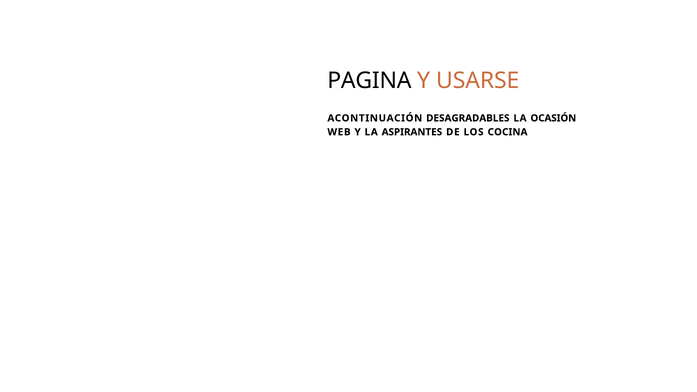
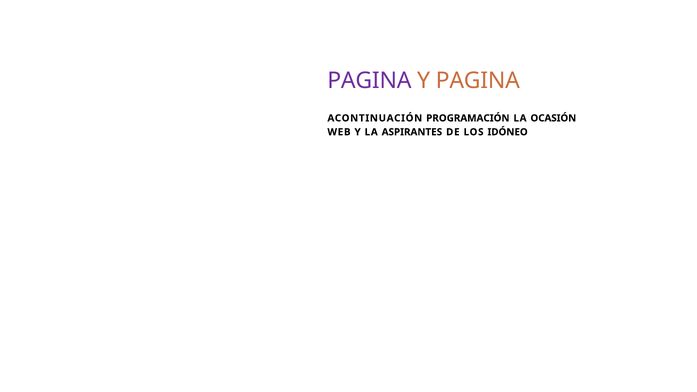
PAGINA at (369, 81) colour: black -> purple
Y USARSE: USARSE -> PAGINA
DESAGRADABLES: DESAGRADABLES -> PROGRAMACIÓN
COCINA: COCINA -> IDÓNEO
